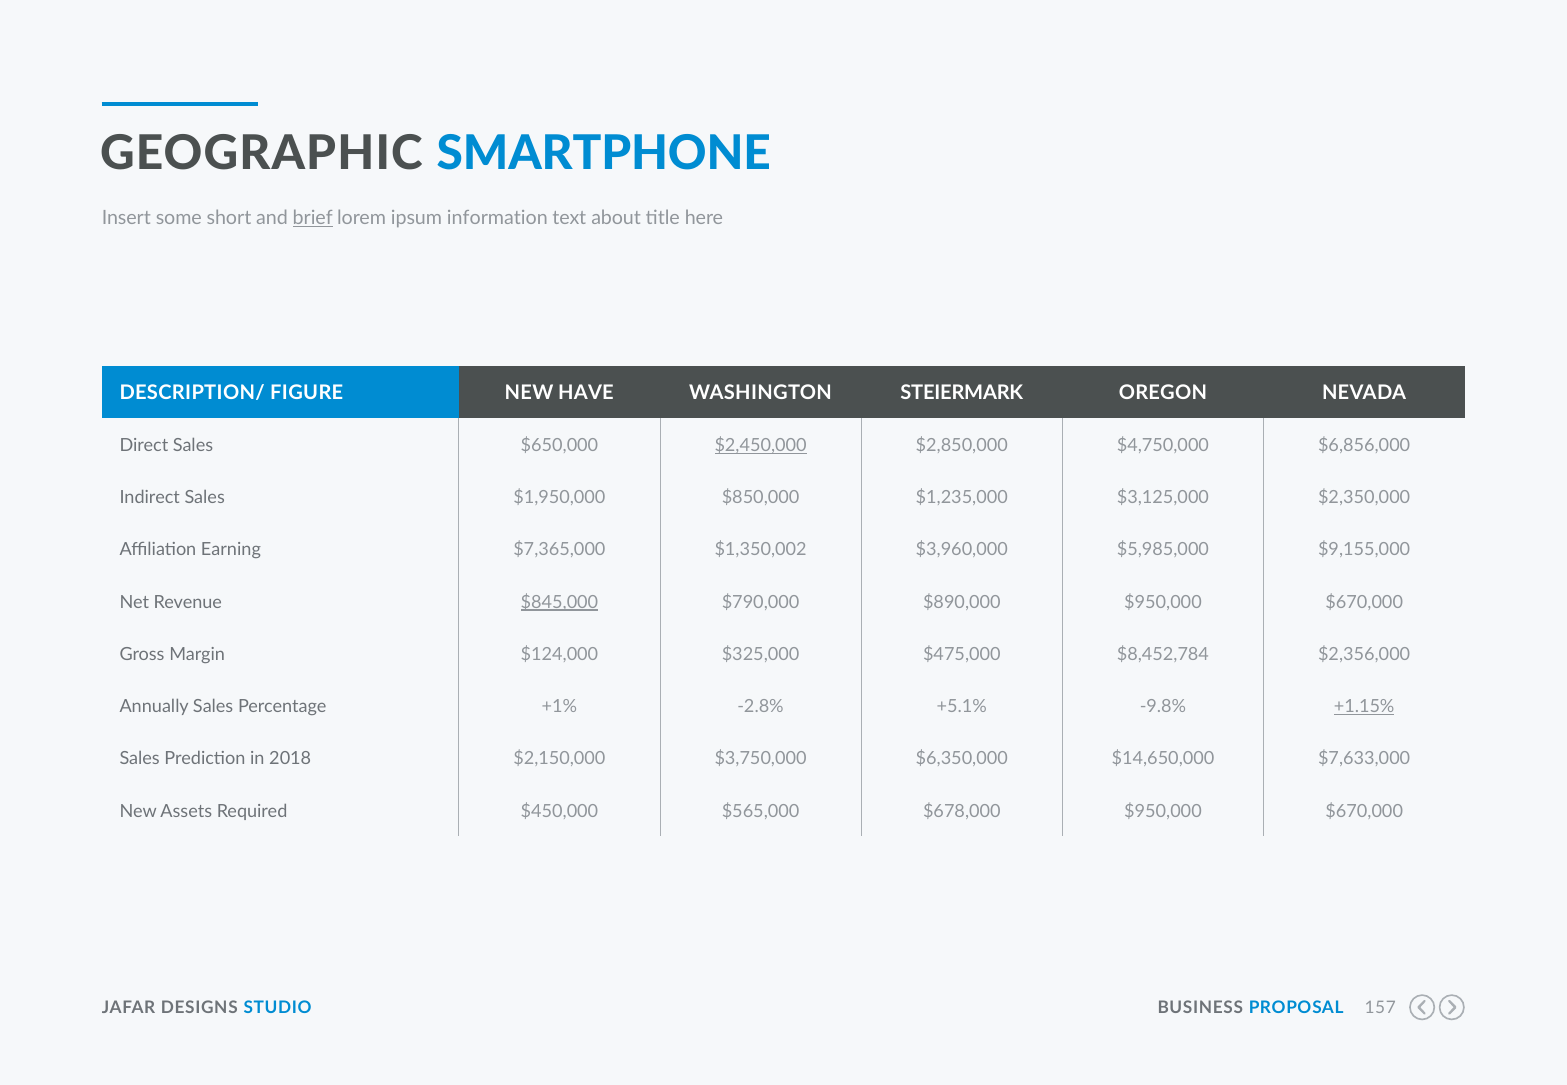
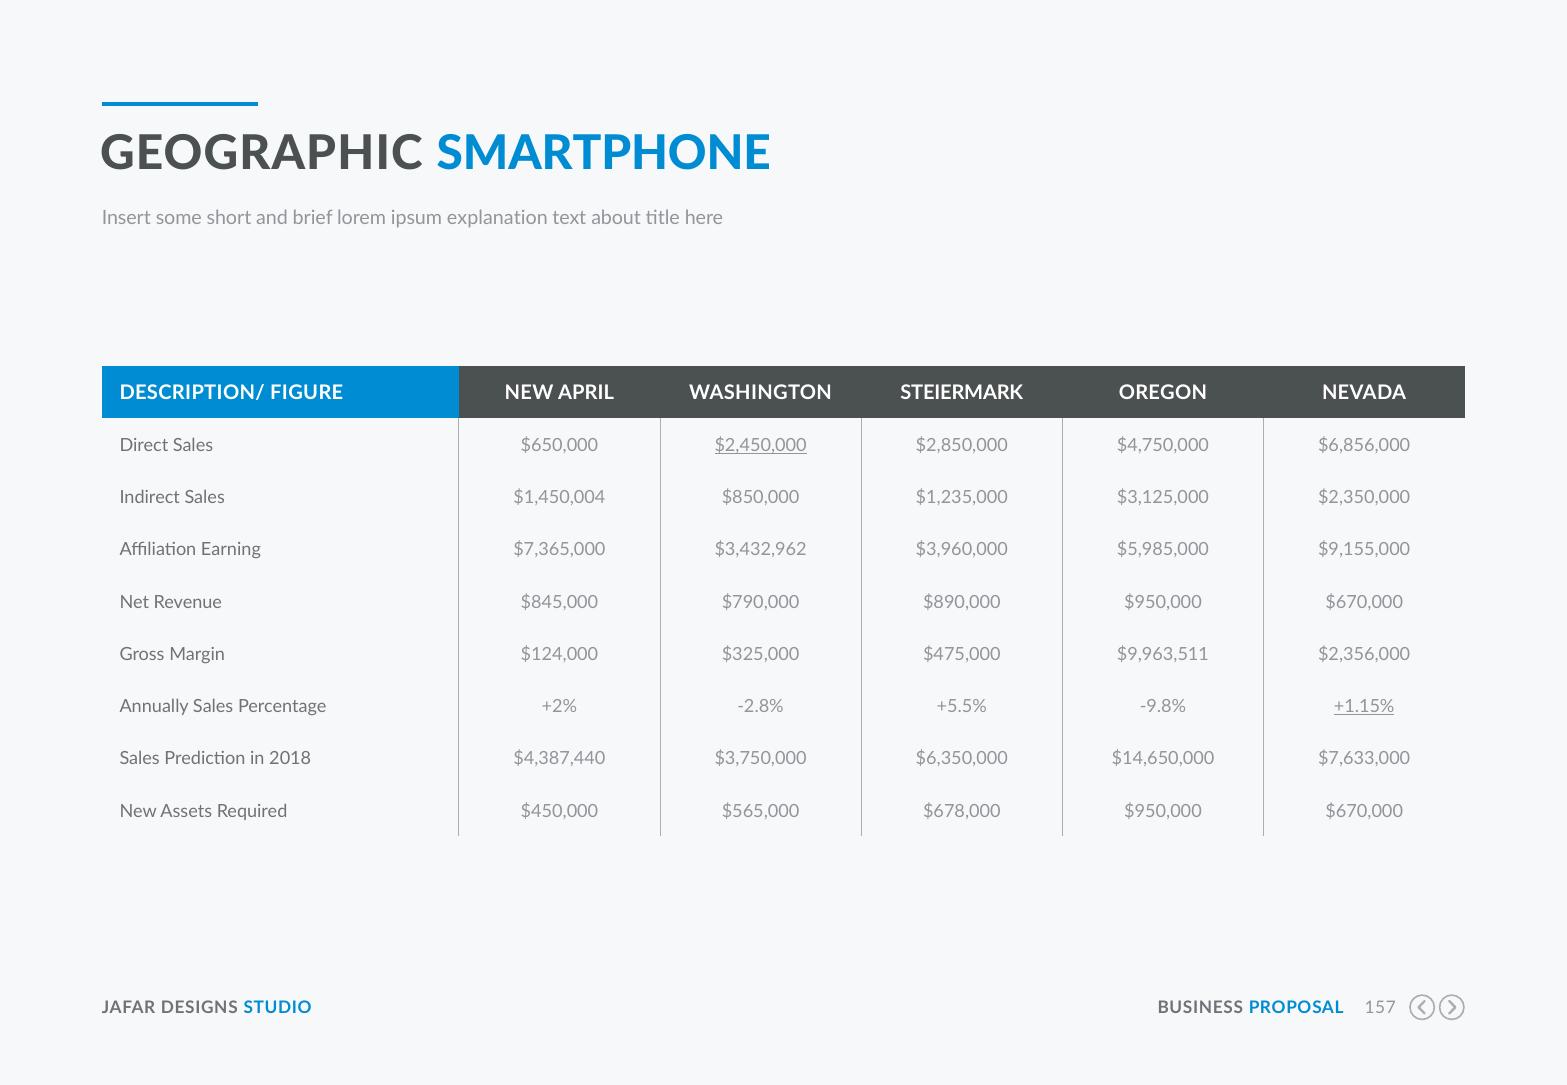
brief underline: present -> none
information: information -> explanation
HAVE: HAVE -> APRIL
$1,950,000: $1,950,000 -> $1,450,004
$1,350,002: $1,350,002 -> $3,432,962
$845,000 underline: present -> none
$8,452,784: $8,452,784 -> $9,963,511
+1%: +1% -> +2%
+5.1%: +5.1% -> +5.5%
$2,150,000: $2,150,000 -> $4,387,440
